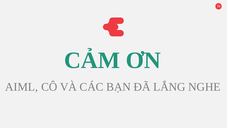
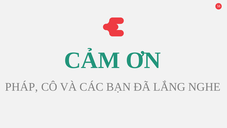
AIML: AIML -> PHÁP
